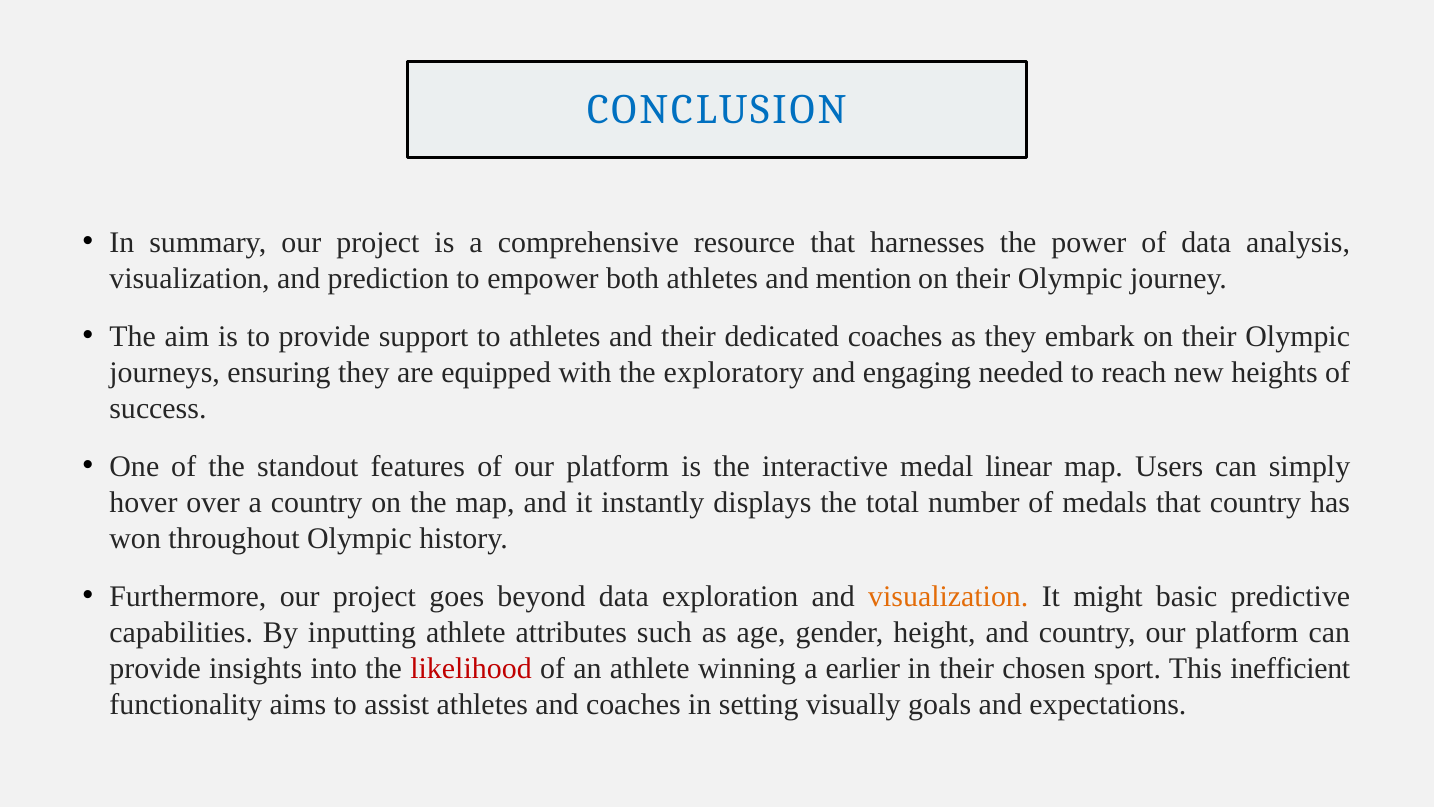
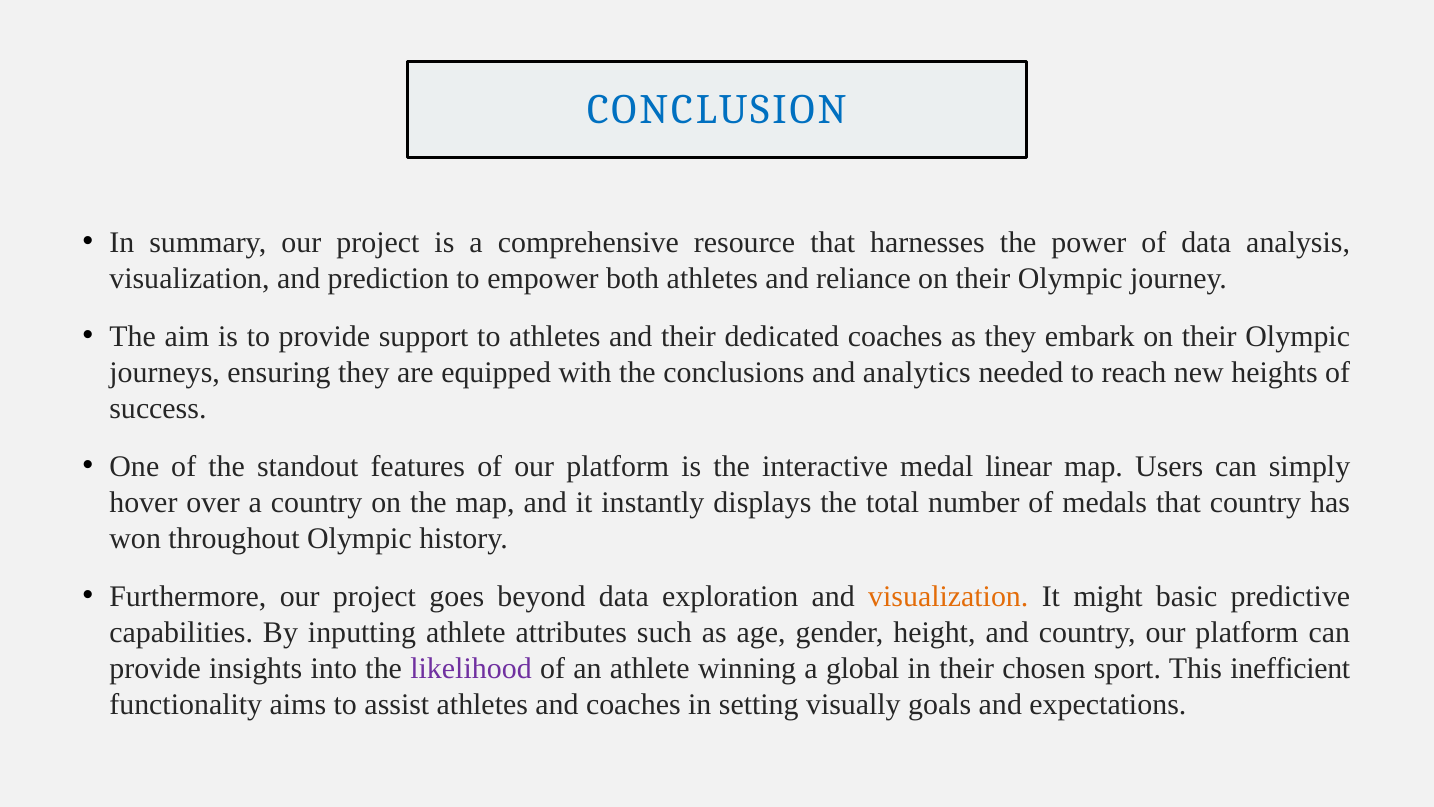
mention: mention -> reliance
exploratory: exploratory -> conclusions
engaging: engaging -> analytics
likelihood colour: red -> purple
earlier: earlier -> global
